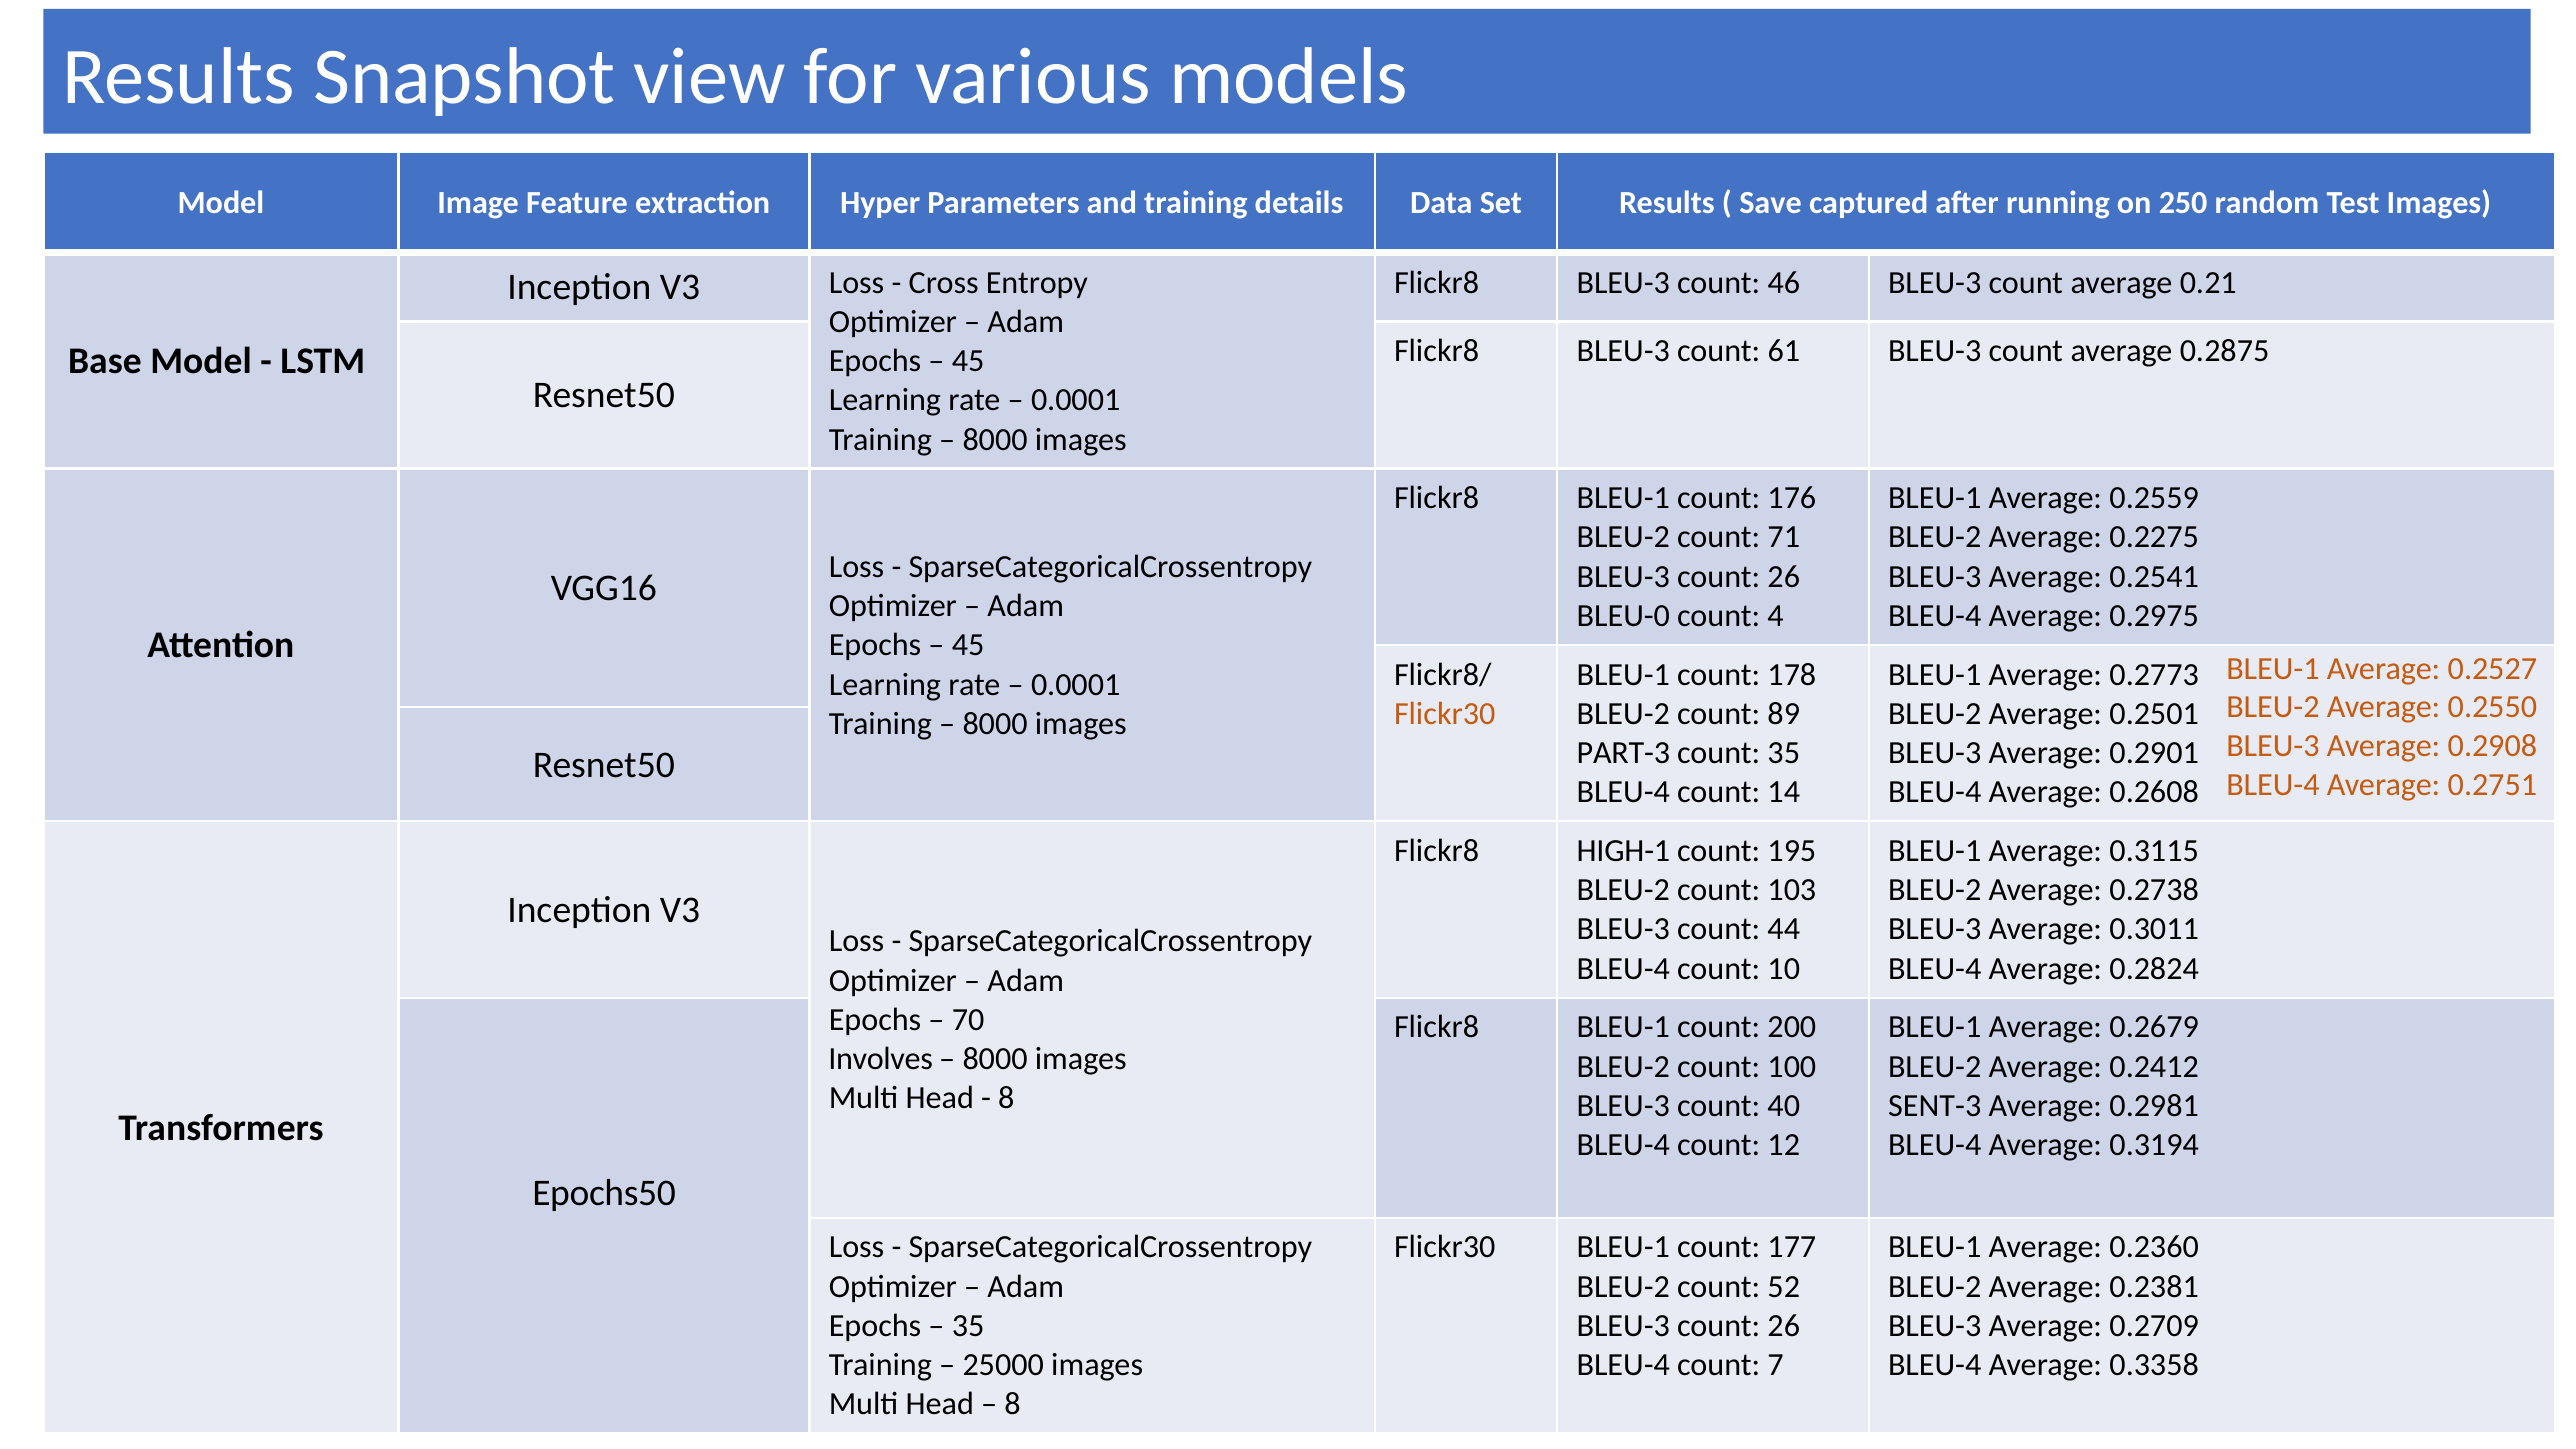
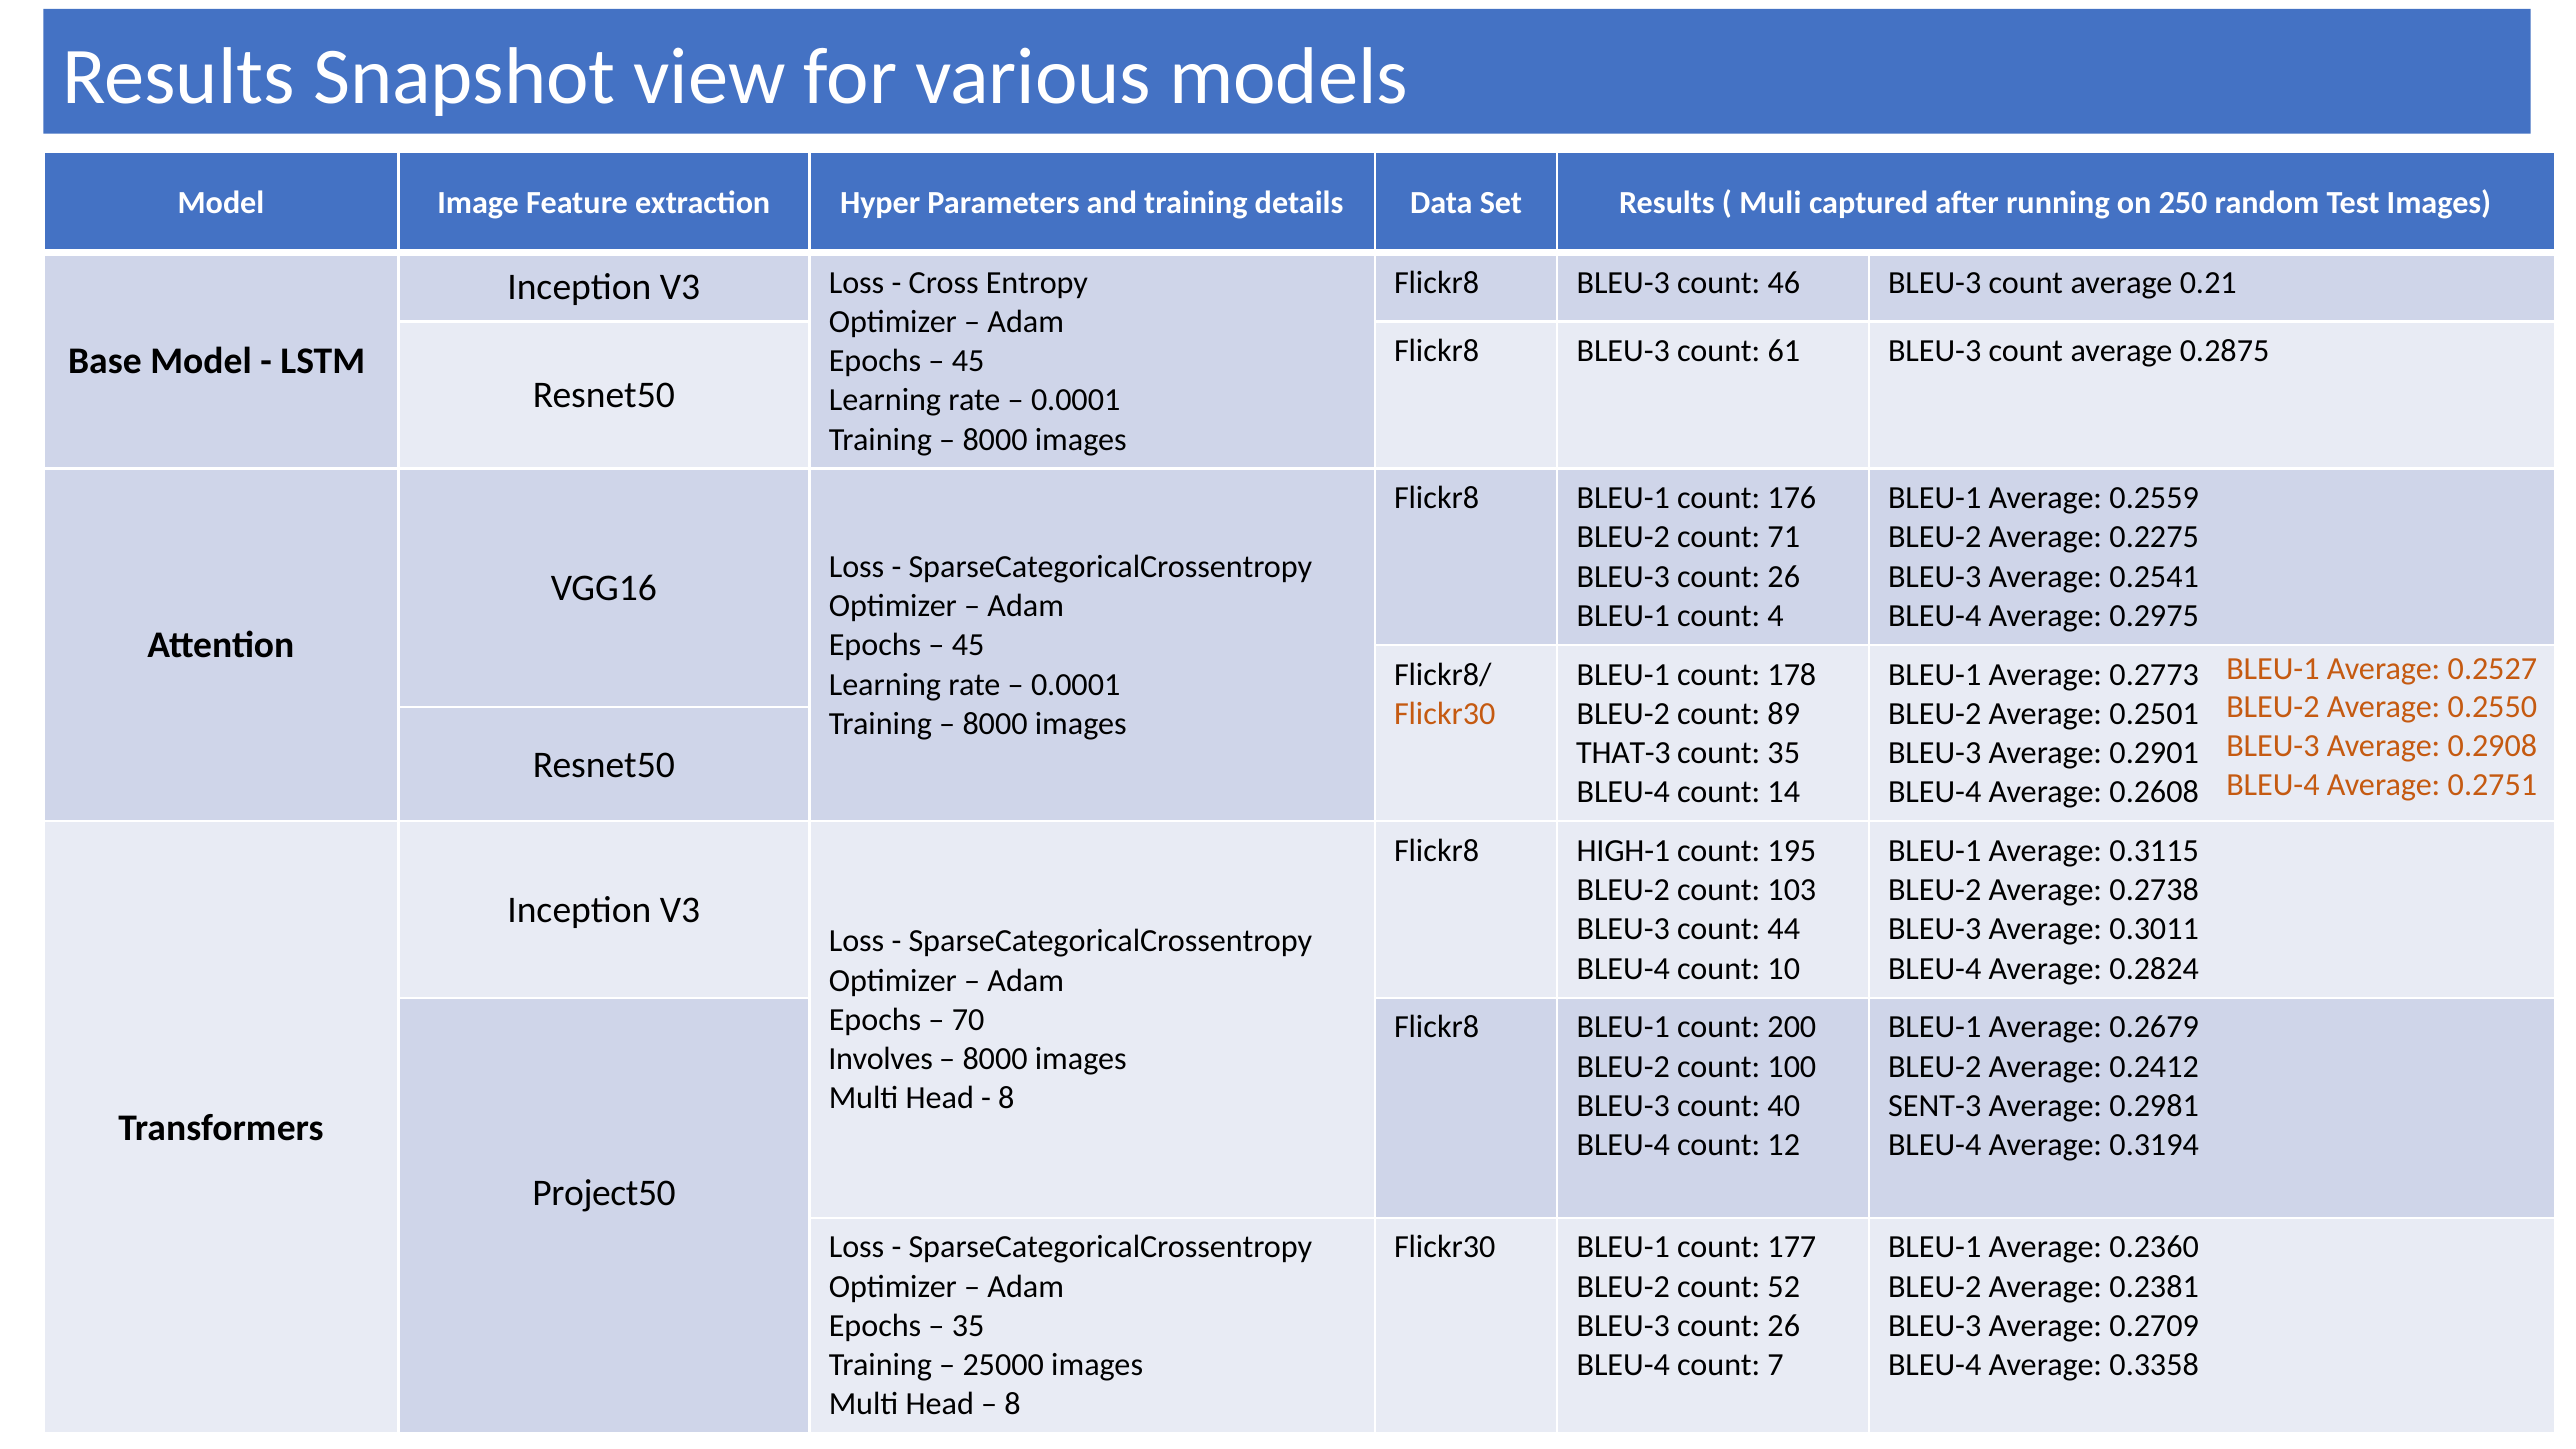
Save: Save -> Muli
BLEU-0 at (1623, 616): BLEU-0 -> BLEU-1
PART-3: PART-3 -> THAT-3
Epochs50: Epochs50 -> Project50
